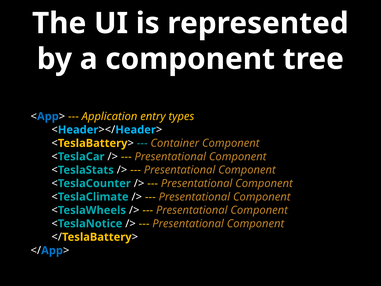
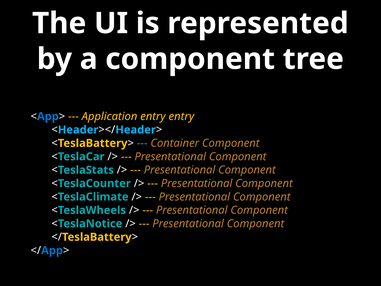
entry types: types -> entry
